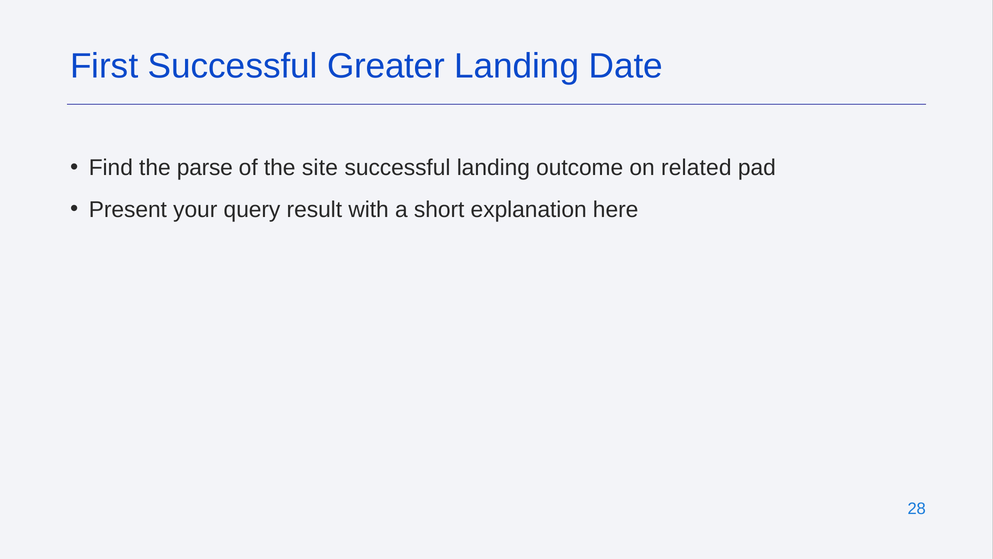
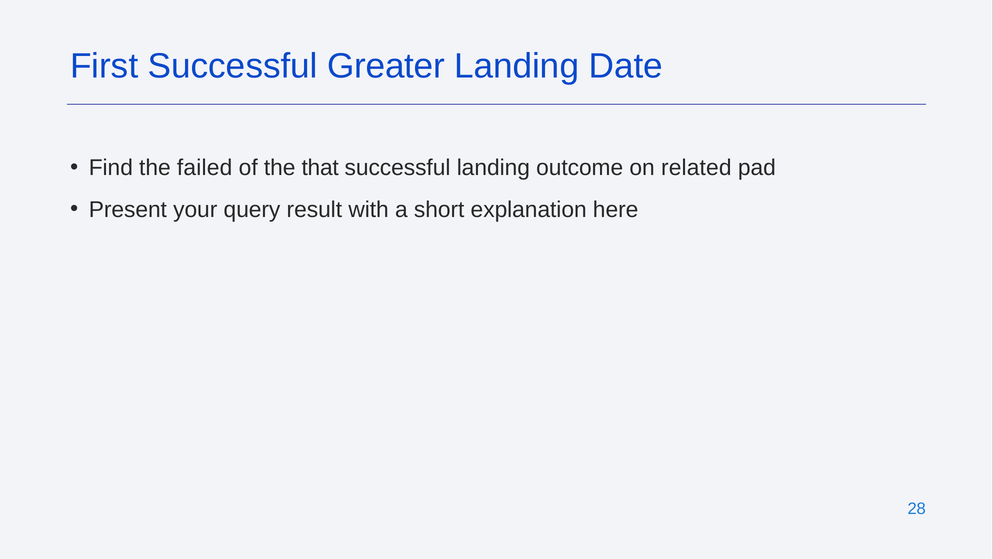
parse: parse -> failed
site: site -> that
